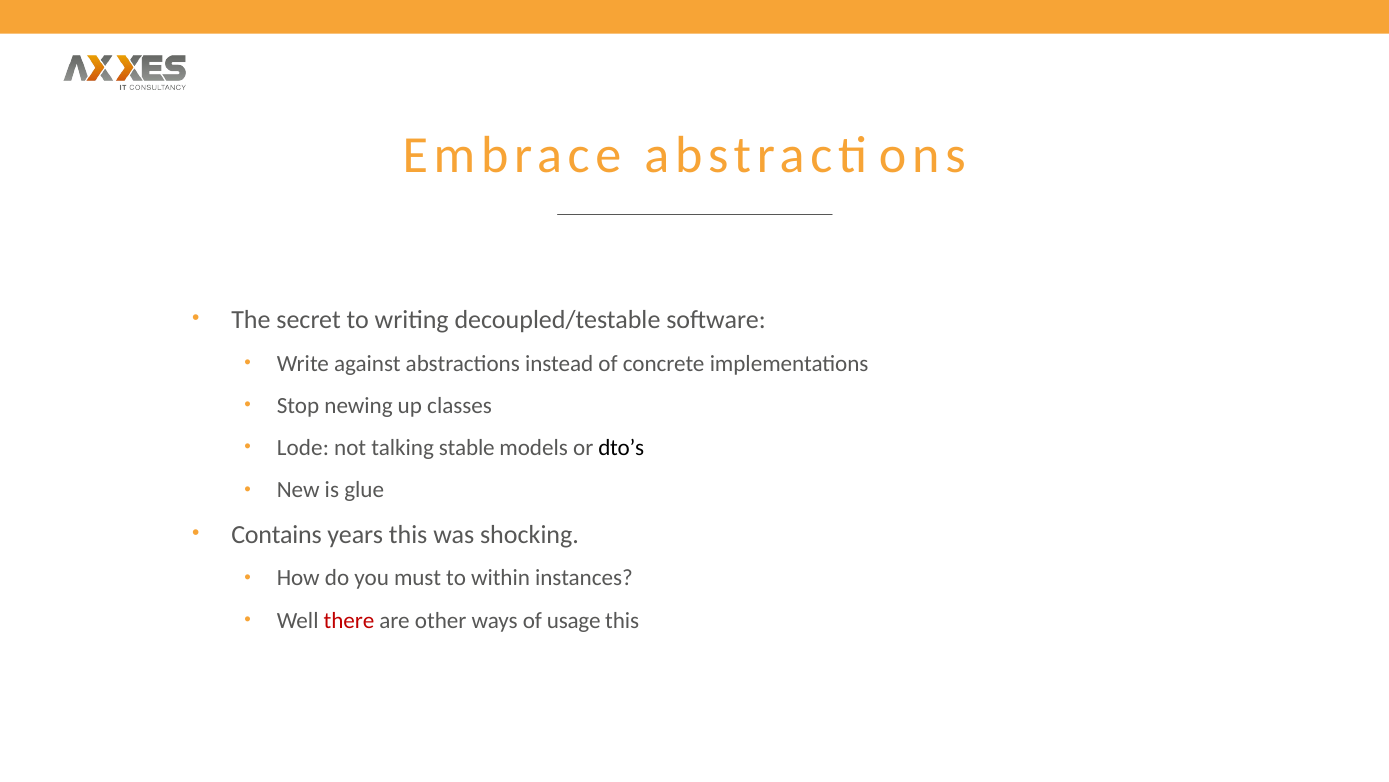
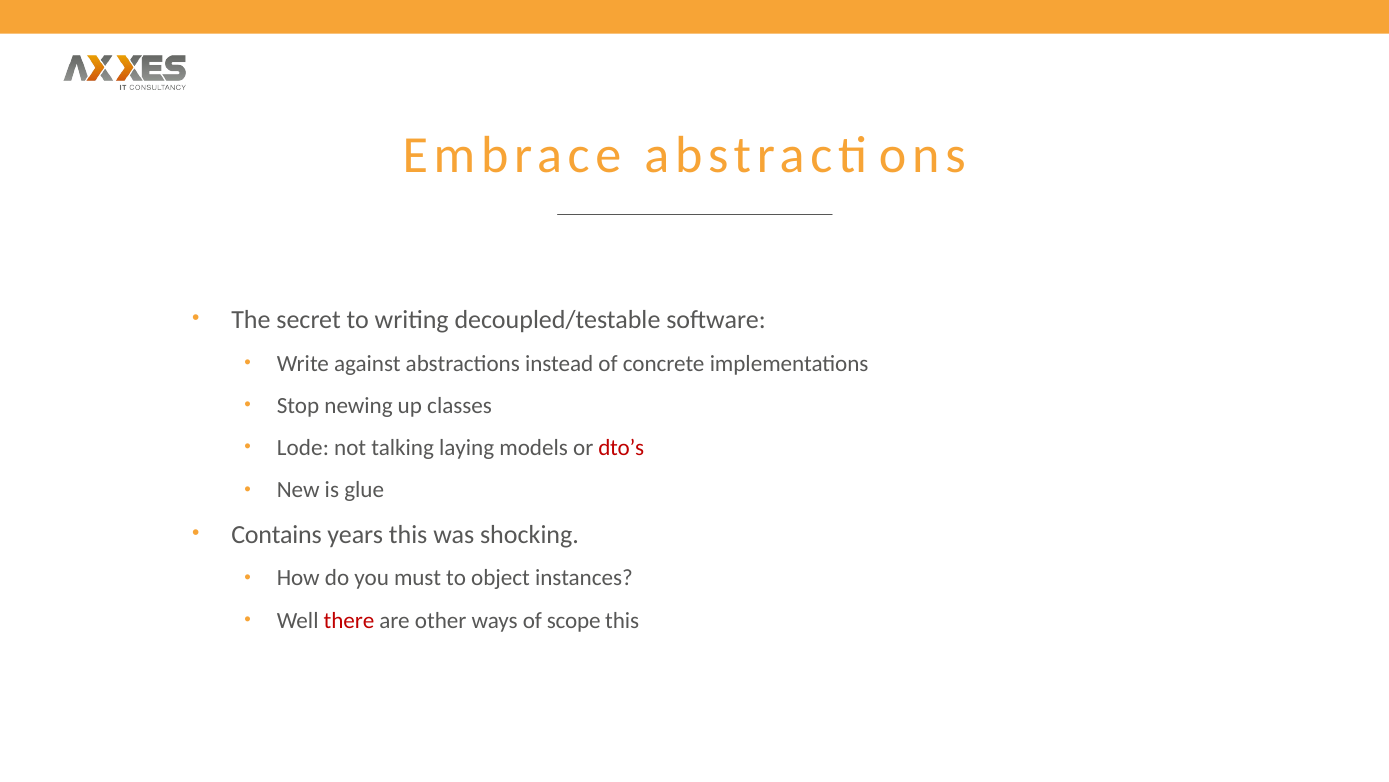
stable: stable -> laying
dto’s colour: black -> red
within: within -> object
usage: usage -> scope
